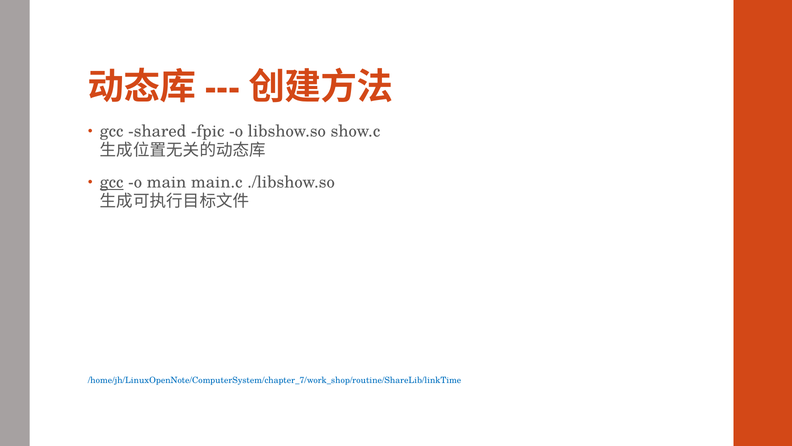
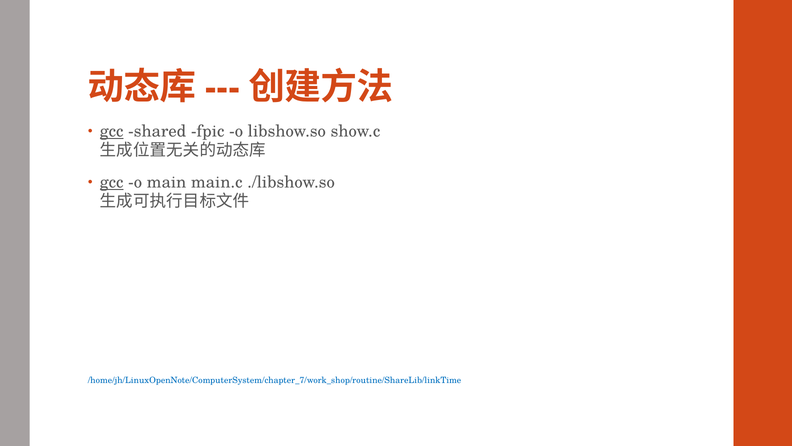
gcc at (112, 131) underline: none -> present
